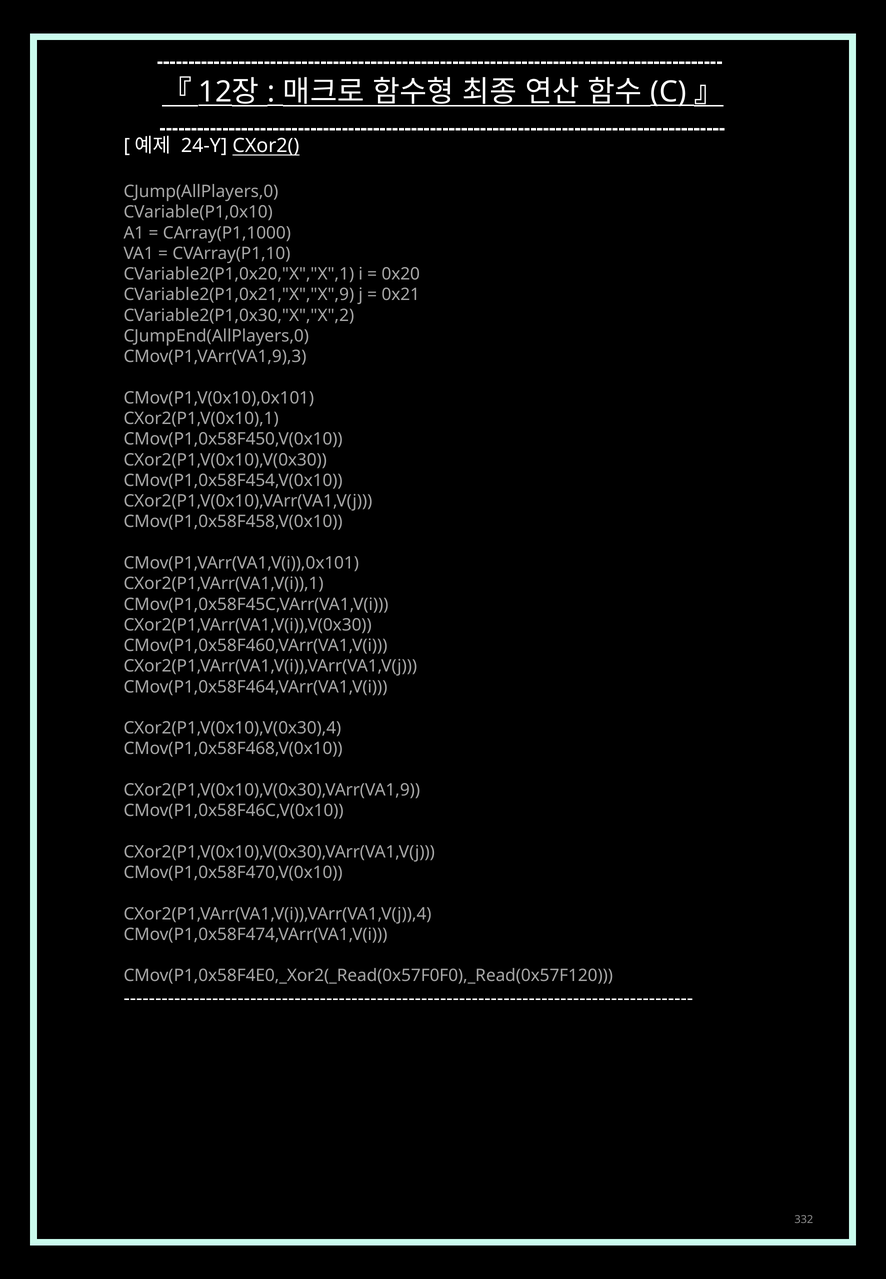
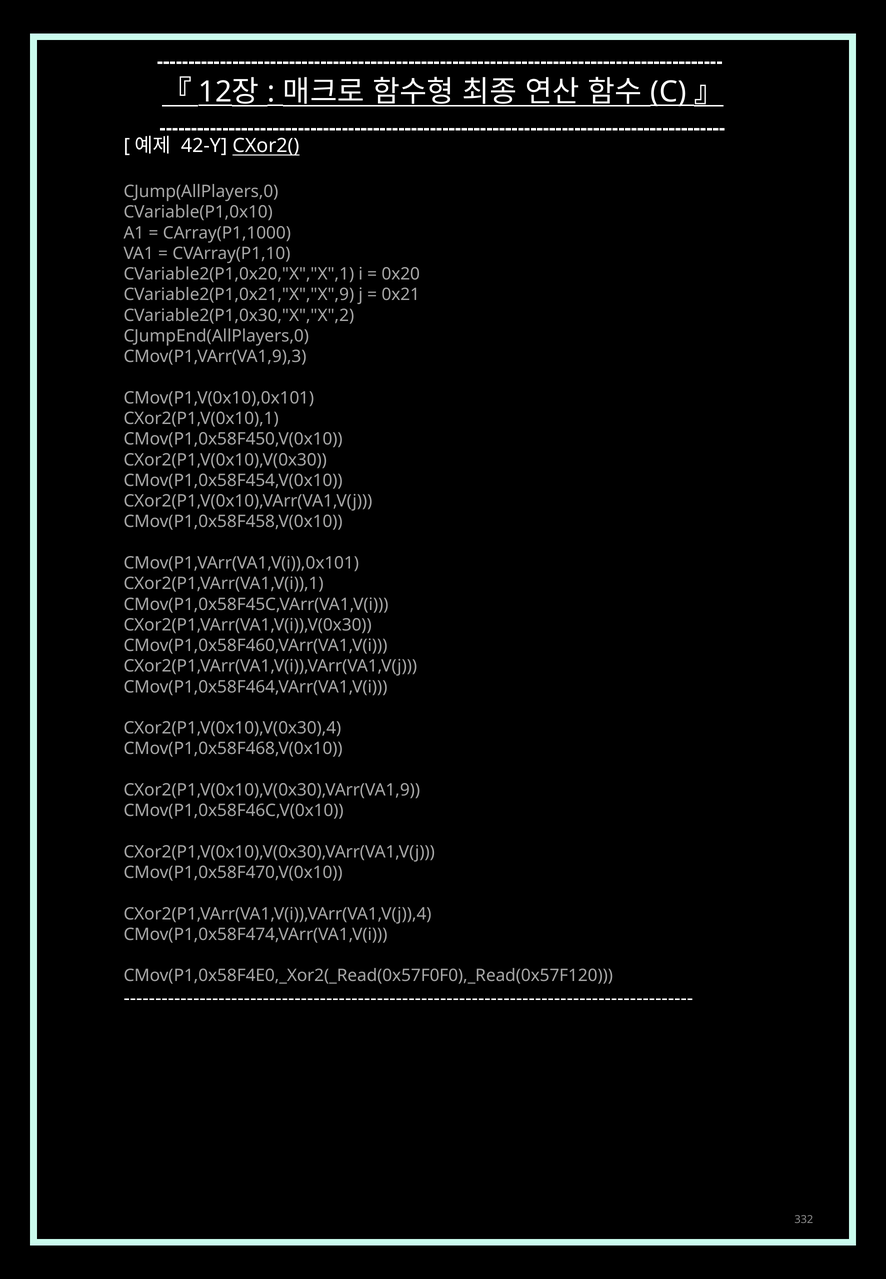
24-Y: 24-Y -> 42-Y
